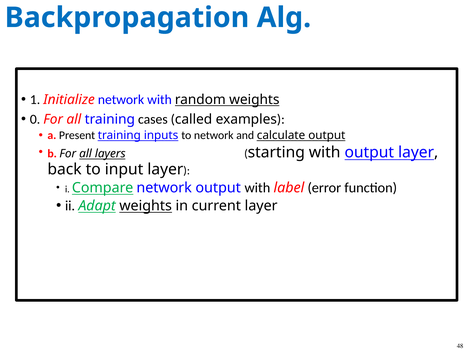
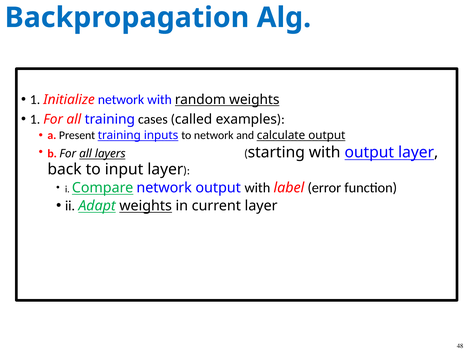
0 at (35, 119): 0 -> 1
